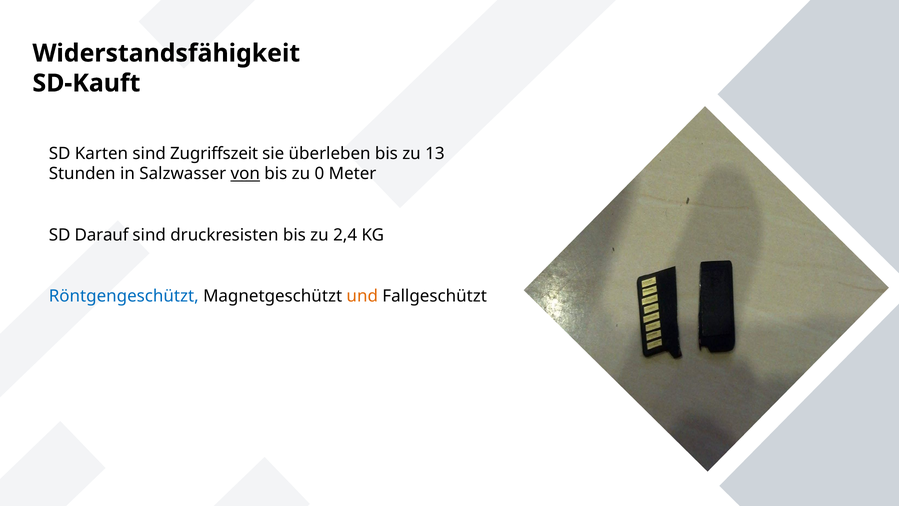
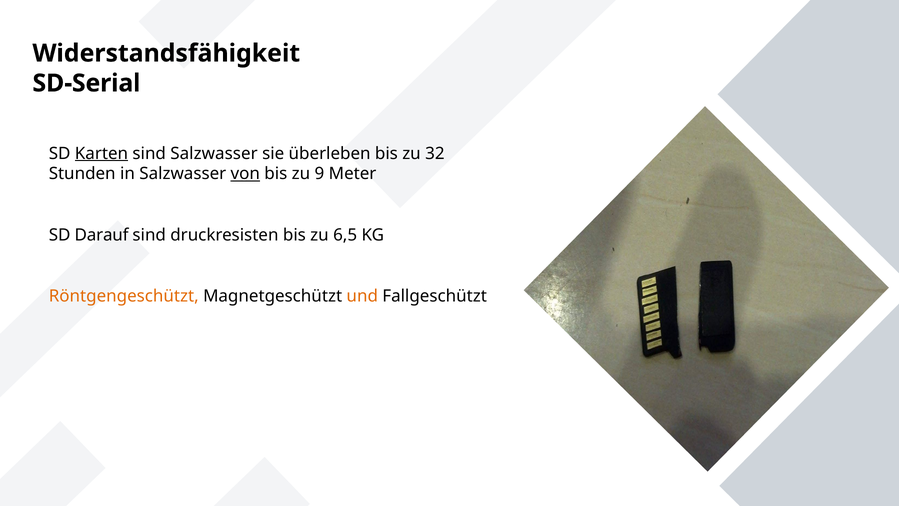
SD-Kauft: SD-Kauft -> SD-Serial
Karten underline: none -> present
sind Zugriffszeit: Zugriffszeit -> Salzwasser
13: 13 -> 32
0: 0 -> 9
2,4: 2,4 -> 6,5
Röntgengeschützt colour: blue -> orange
